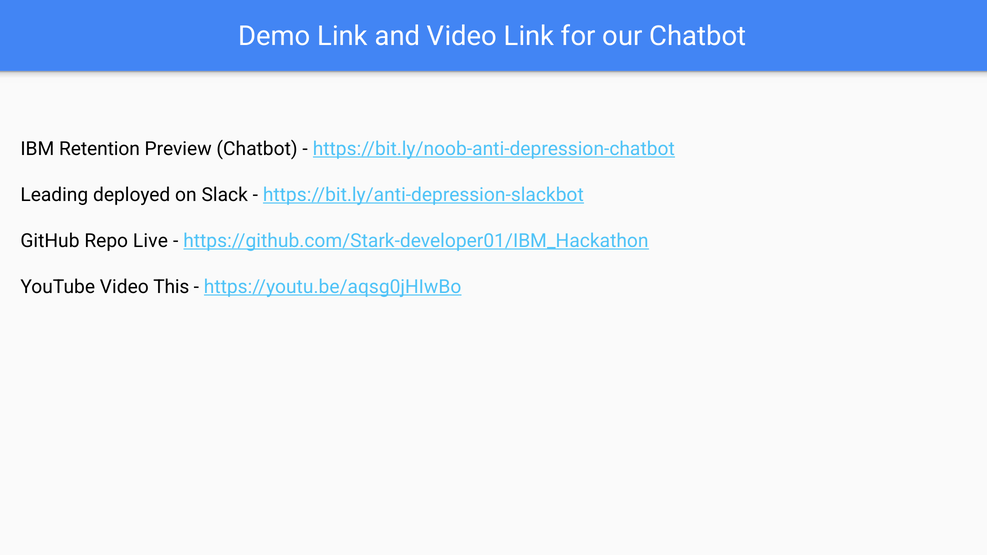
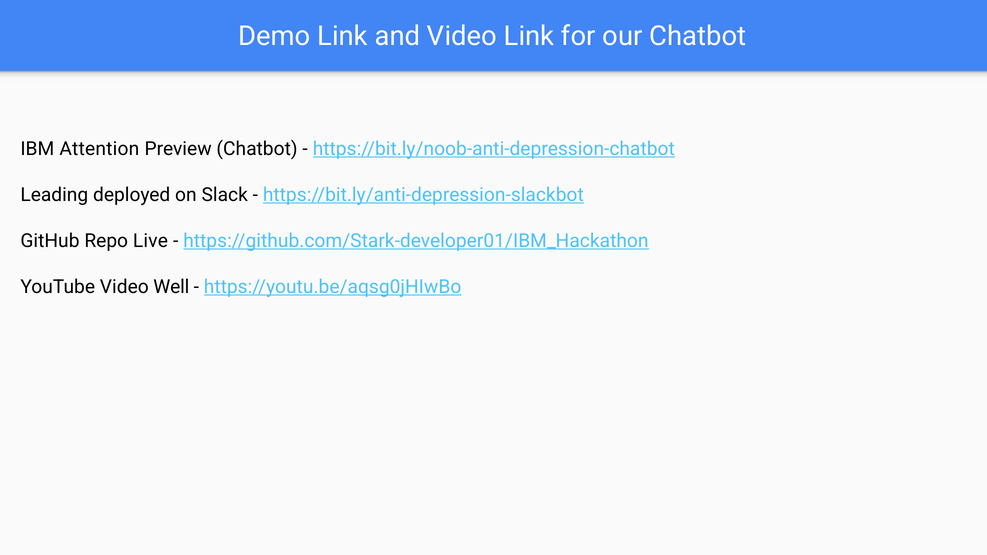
Retention: Retention -> Attention
This: This -> Well
